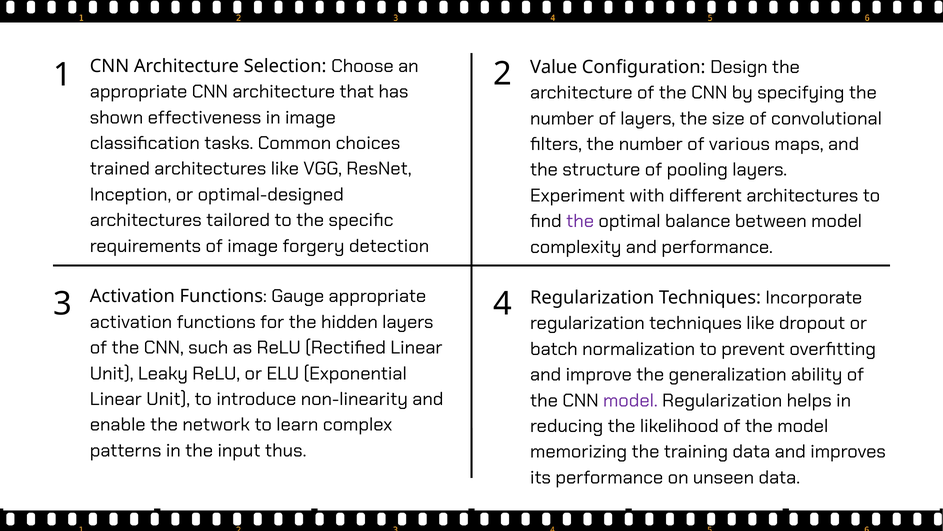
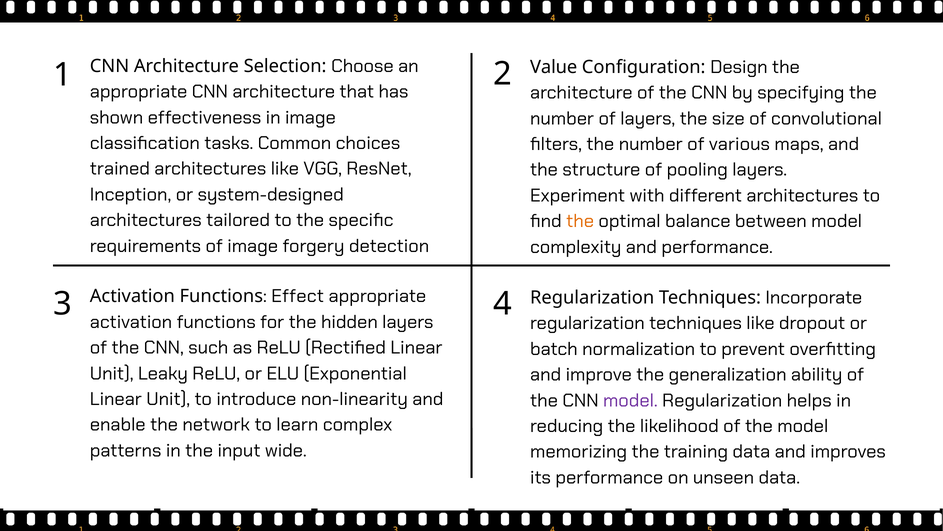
optimal-designed: optimal-designed -> system-designed
the at (580, 221) colour: purple -> orange
Gauge: Gauge -> Effect
thus: thus -> wide
